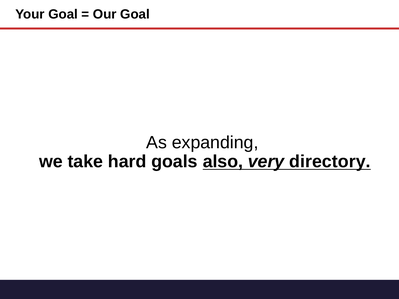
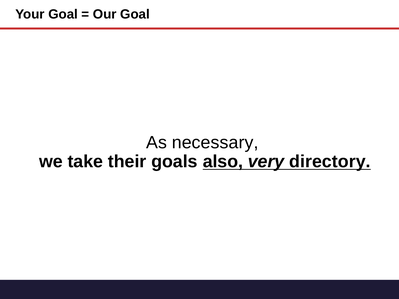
expanding: expanding -> necessary
hard: hard -> their
